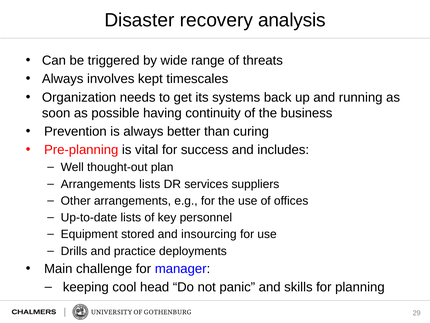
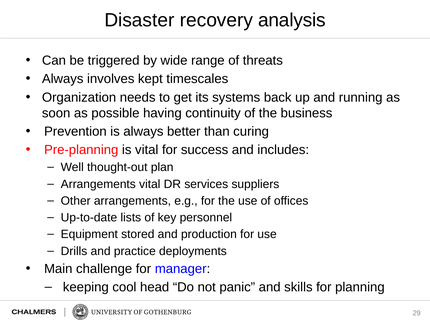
Arrangements lists: lists -> vital
insourcing: insourcing -> production
